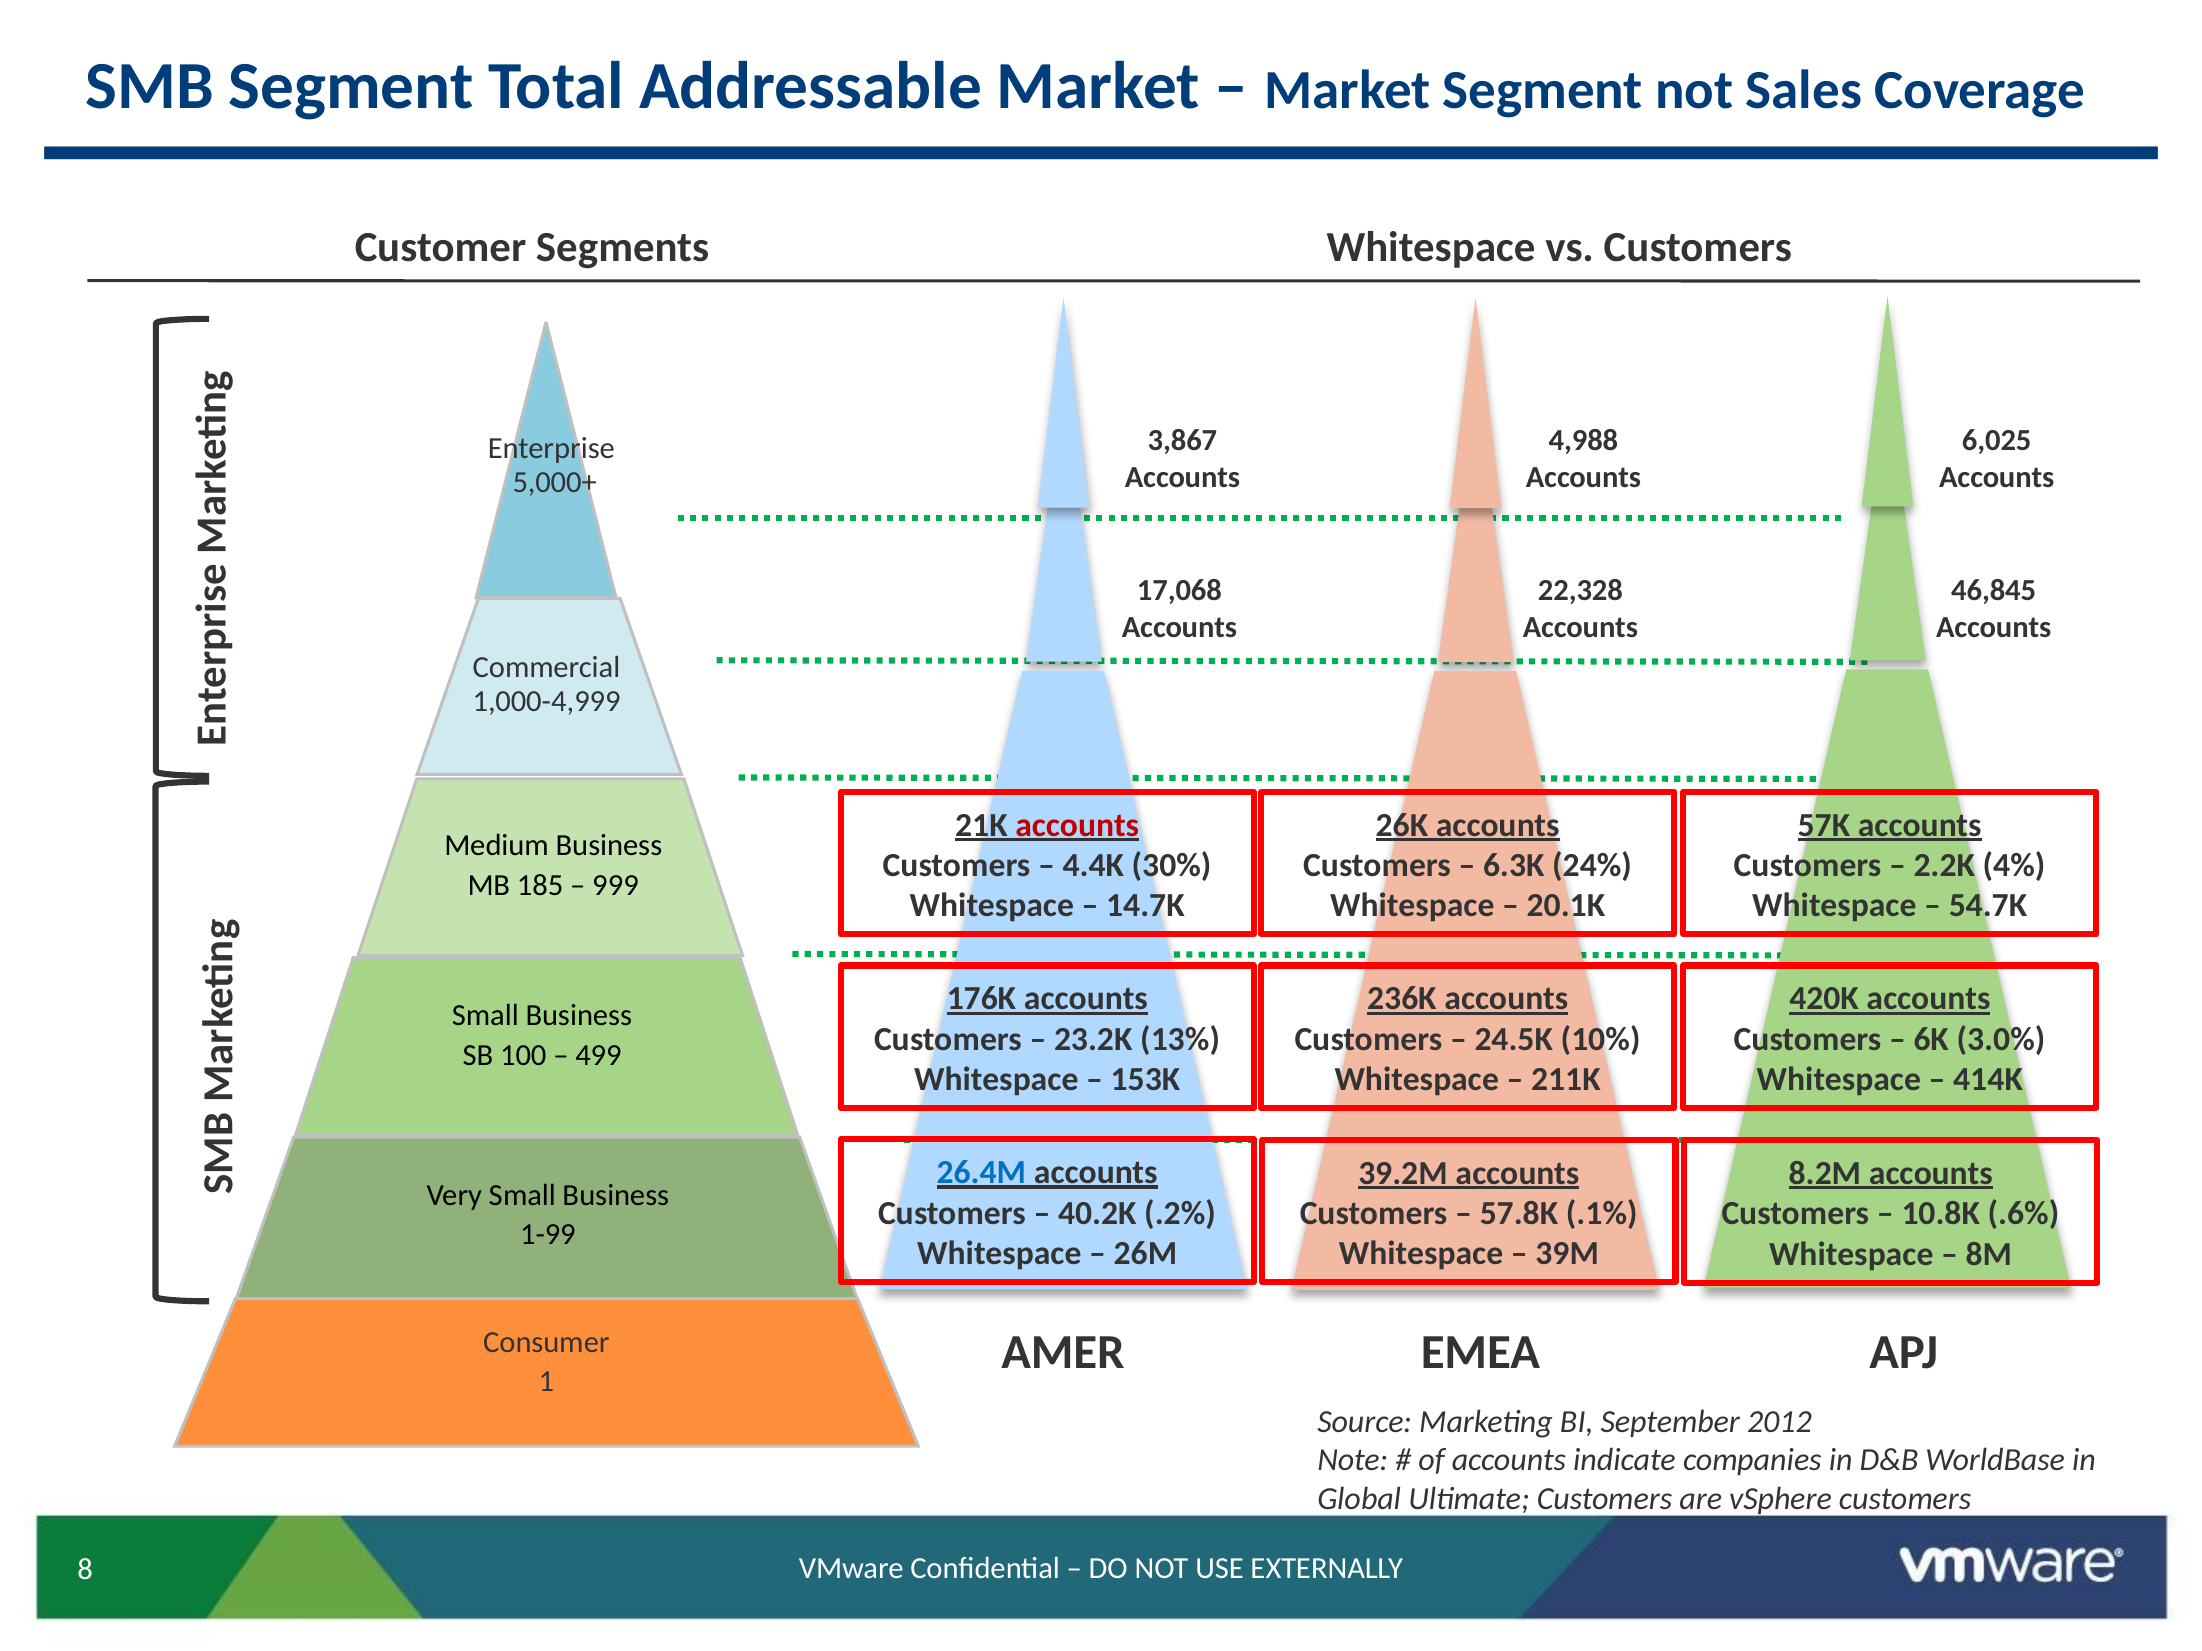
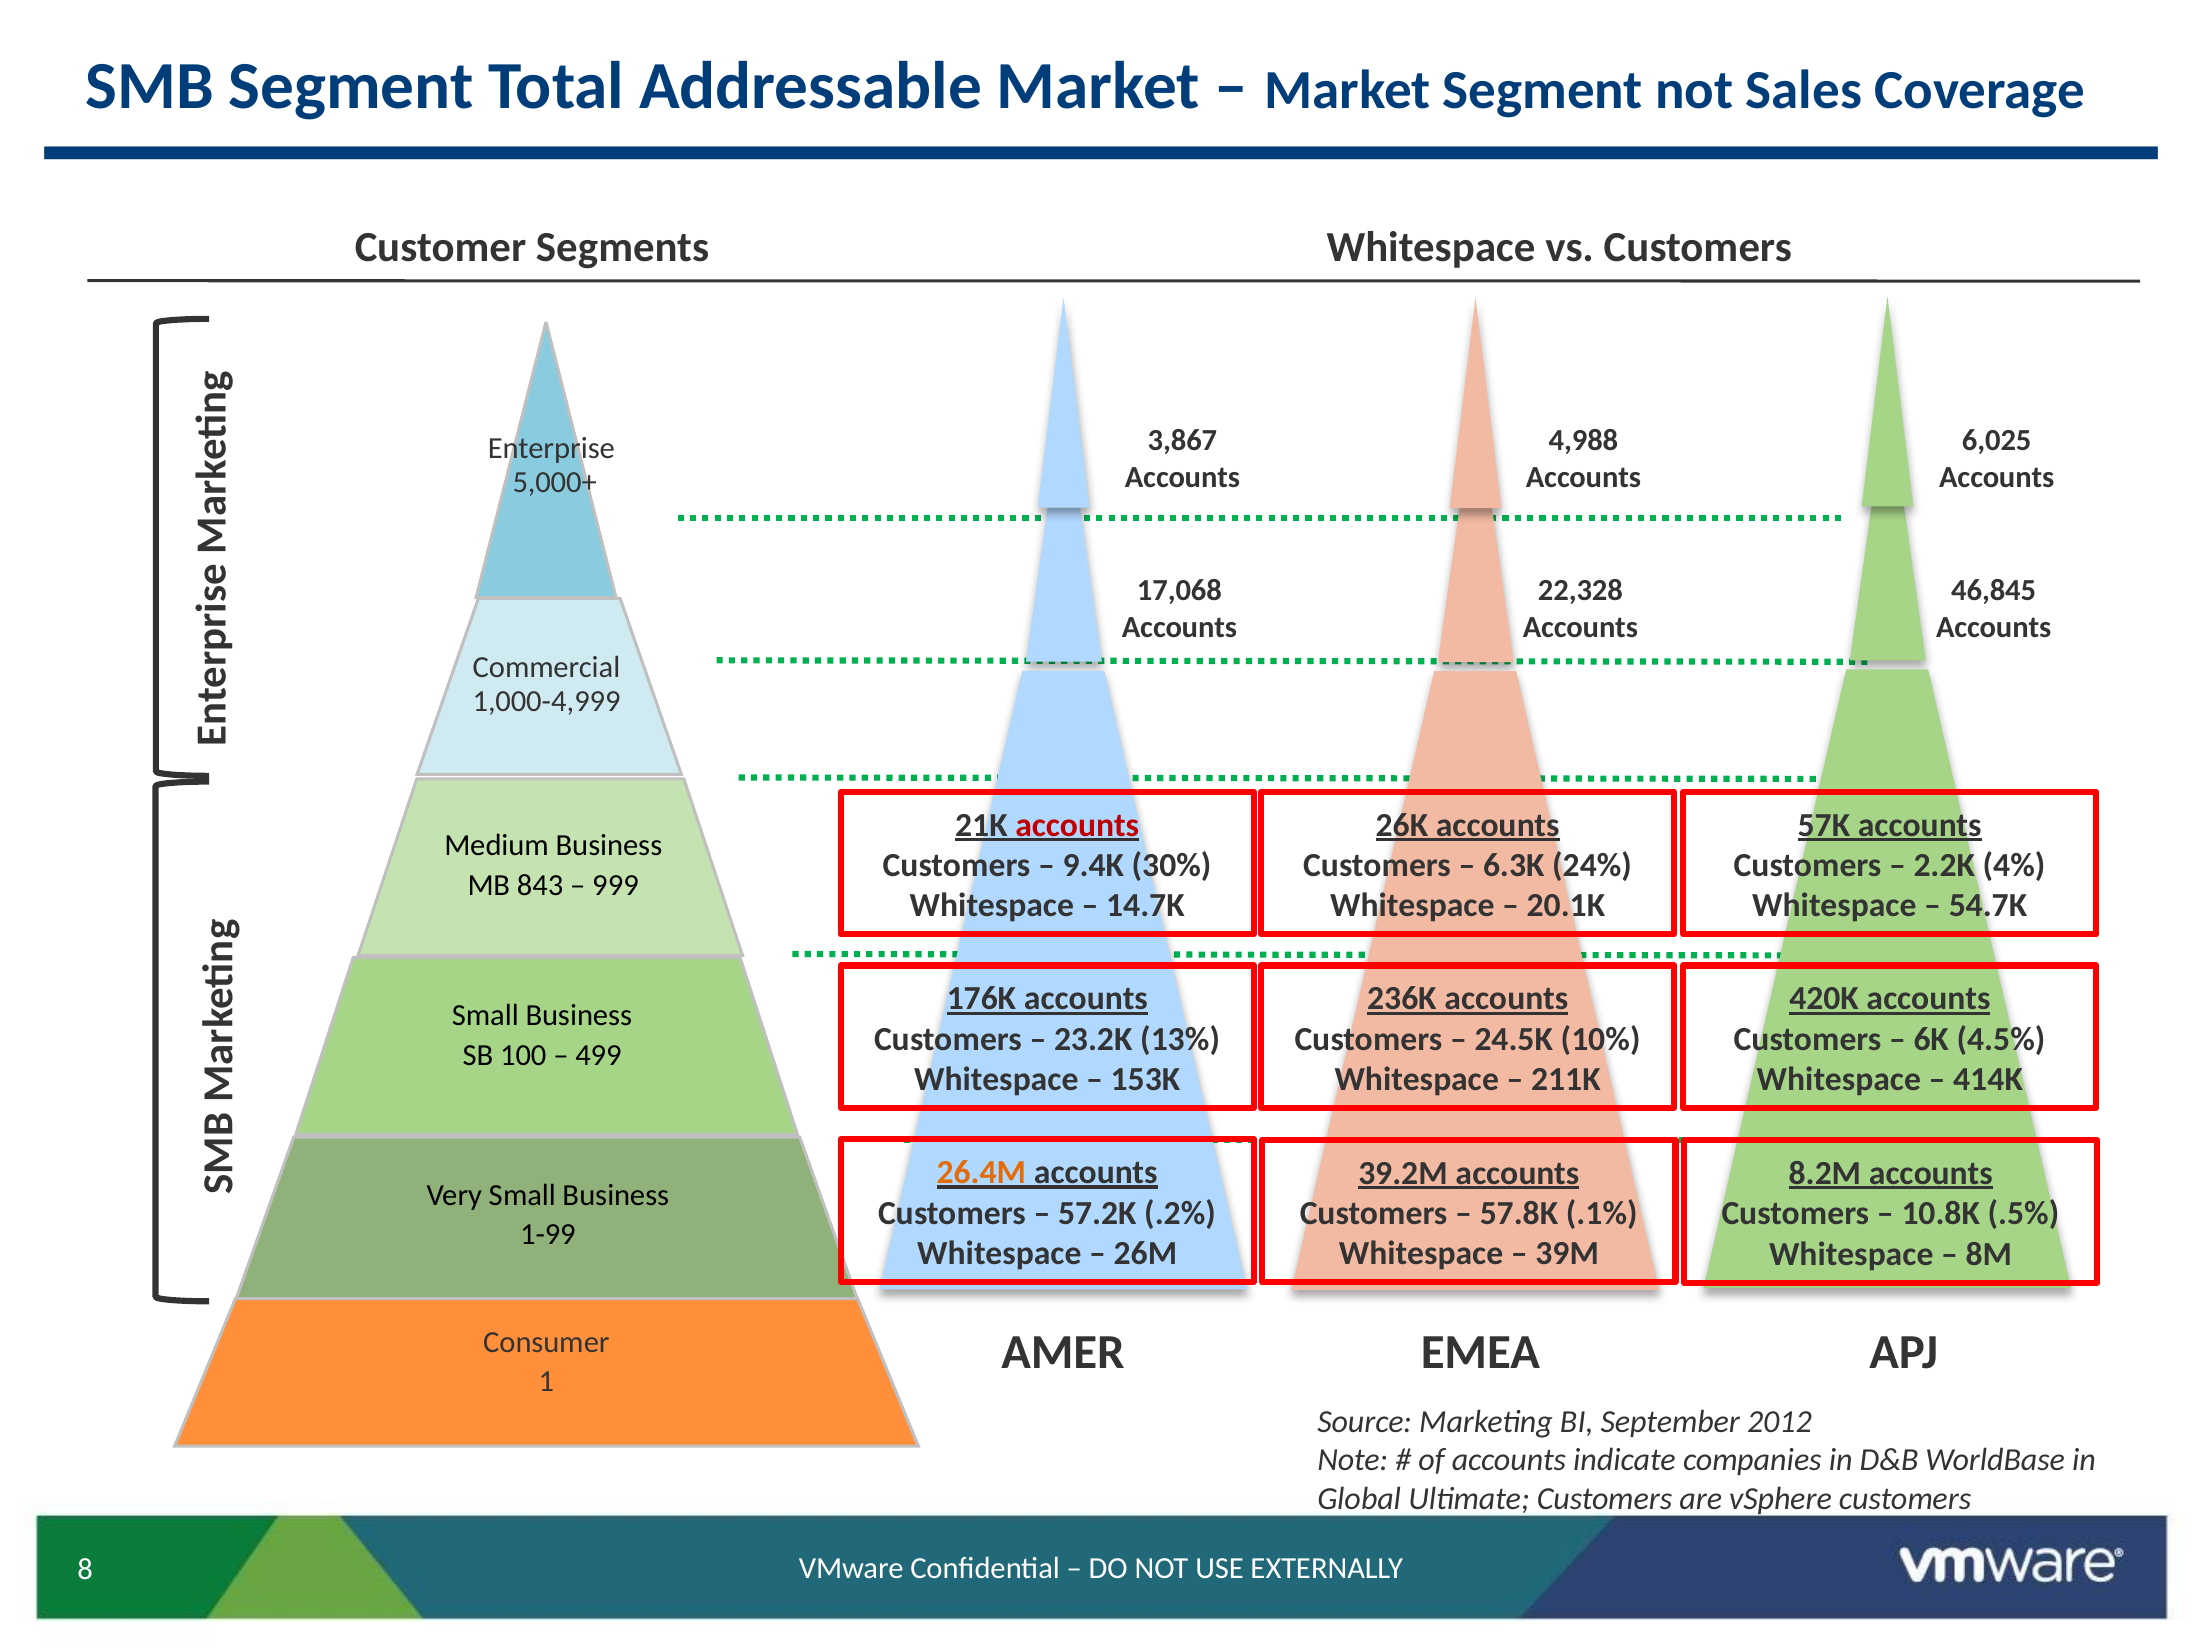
4.4K: 4.4K -> 9.4K
185: 185 -> 843
3.0%: 3.0% -> 4.5%
26.4M colour: blue -> orange
40.2K: 40.2K -> 57.2K
.6%: .6% -> .5%
